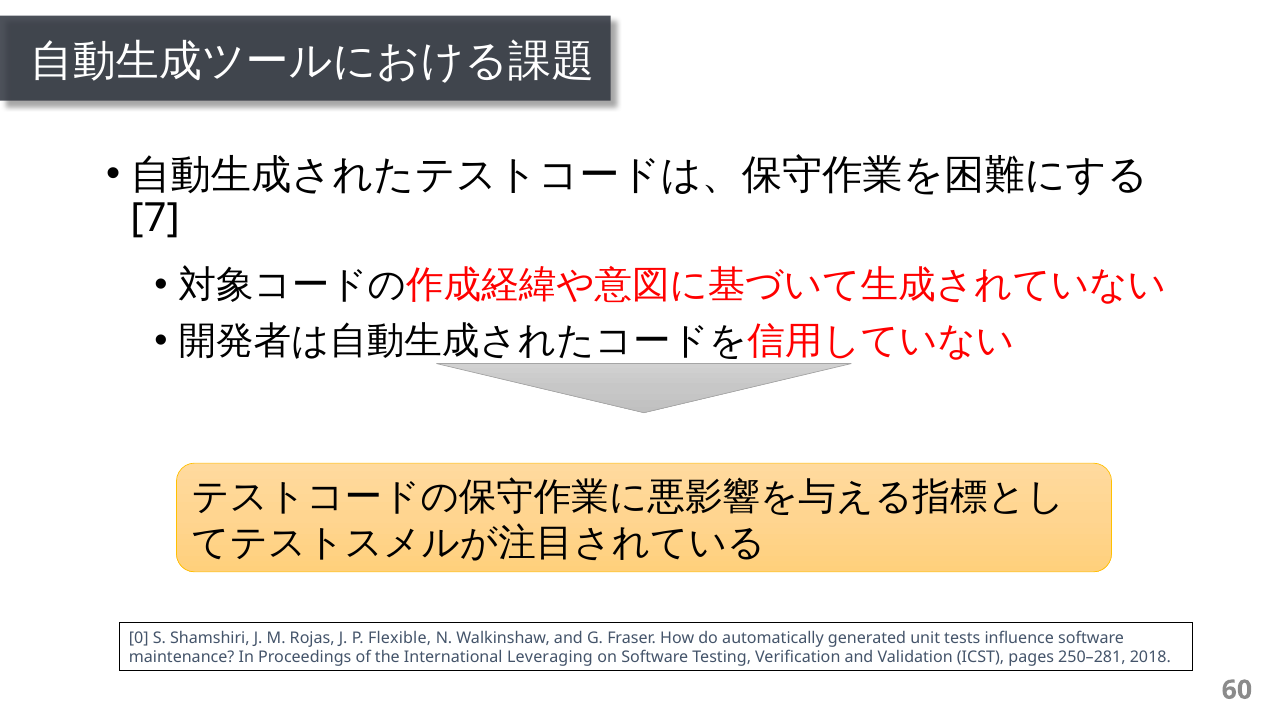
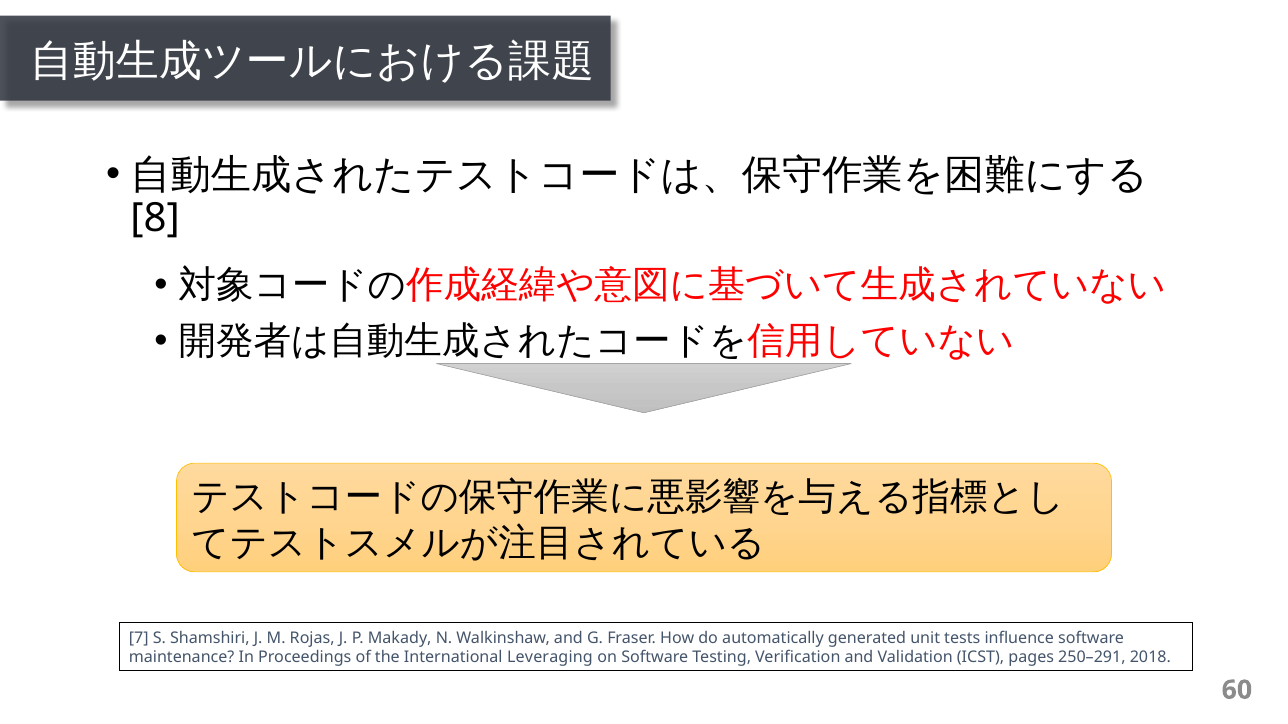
7: 7 -> 8
0: 0 -> 7
Flexible: Flexible -> Makady
250–281: 250–281 -> 250–291
